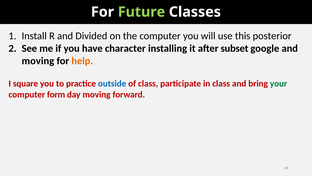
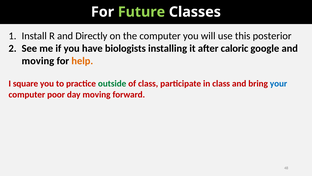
Divided: Divided -> Directly
character: character -> biologists
subset: subset -> caloric
outside colour: blue -> green
your colour: green -> blue
form: form -> poor
